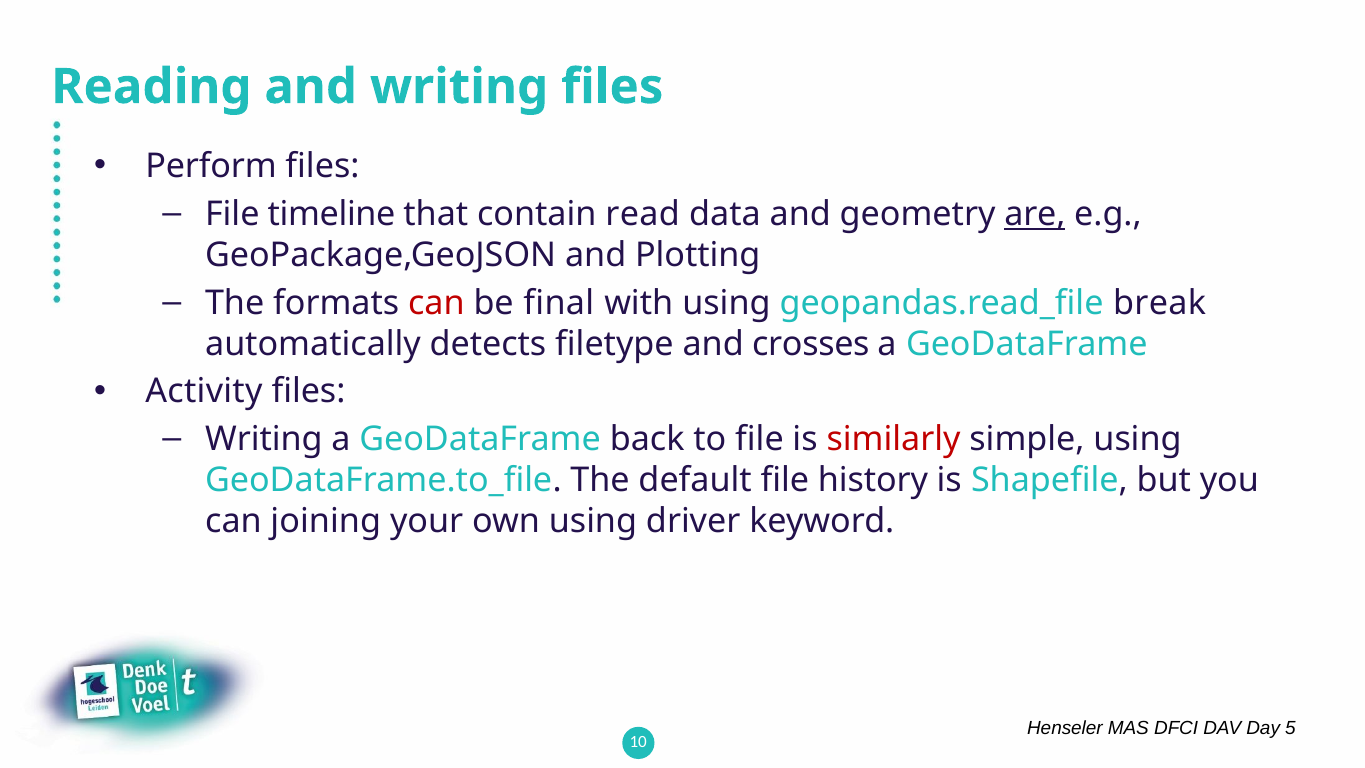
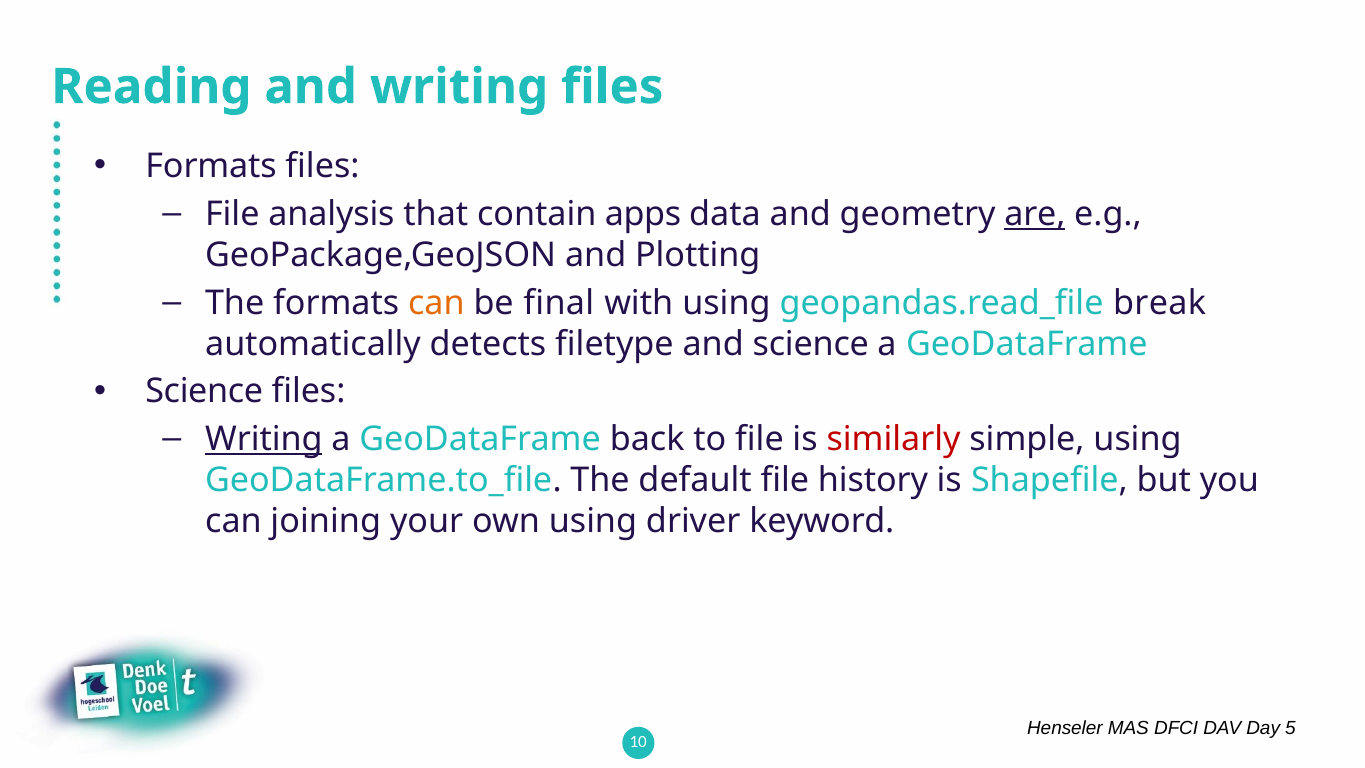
Perform at (211, 166): Perform -> Formats
timeline: timeline -> analysis
read: read -> apps
can at (436, 303) colour: red -> orange
and crosses: crosses -> science
Activity at (204, 392): Activity -> Science
Writing at (264, 439) underline: none -> present
